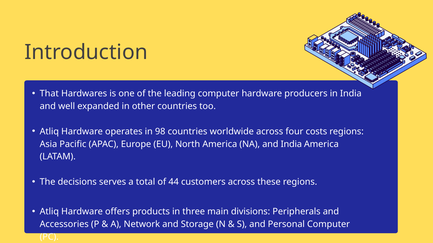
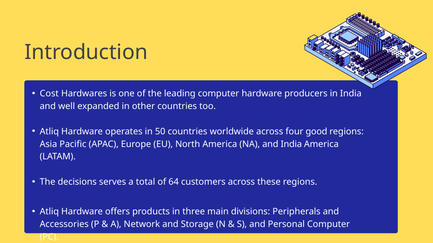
That: That -> Cost
98: 98 -> 50
costs: costs -> good
44: 44 -> 64
